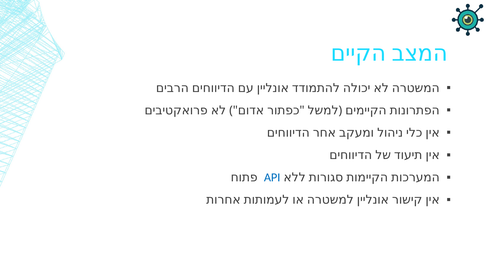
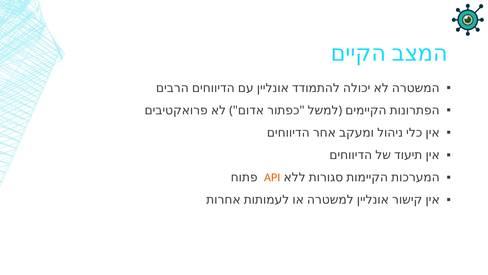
API colour: blue -> orange
